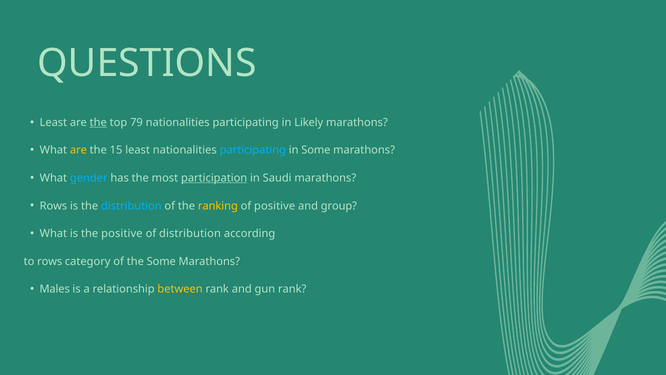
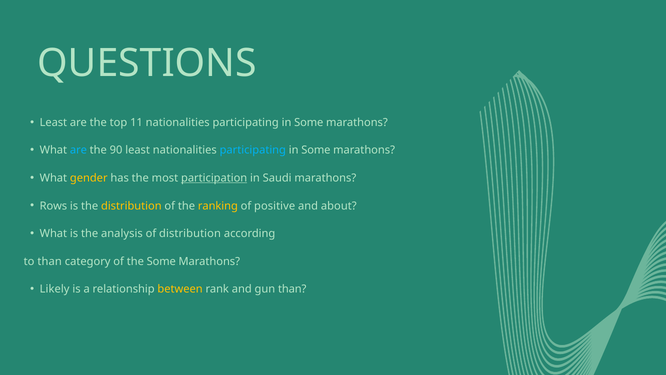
the at (98, 122) underline: present -> none
79: 79 -> 11
Likely at (309, 122): Likely -> Some
are at (78, 150) colour: yellow -> light blue
15: 15 -> 90
gender colour: light blue -> yellow
distribution at (131, 206) colour: light blue -> yellow
group: group -> about
the positive: positive -> analysis
to rows: rows -> than
Males: Males -> Likely
gun rank: rank -> than
